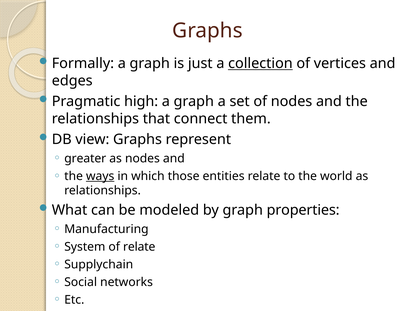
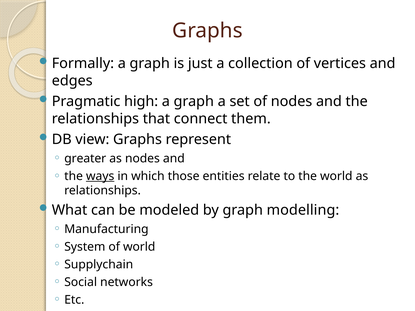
collection underline: present -> none
properties: properties -> modelling
of relate: relate -> world
